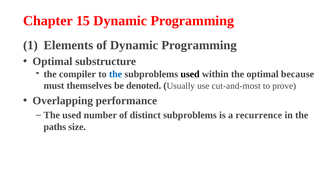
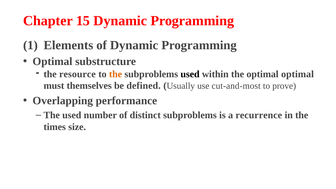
compiler: compiler -> resource
the at (116, 74) colour: blue -> orange
optimal because: because -> optimal
denoted: denoted -> defined
paths: paths -> times
